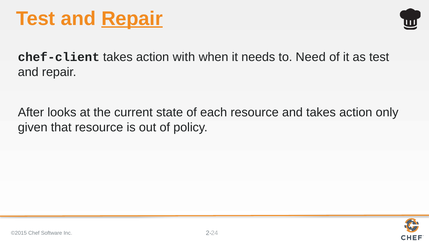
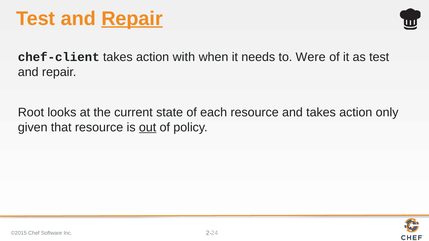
Need: Need -> Were
After: After -> Root
out underline: none -> present
